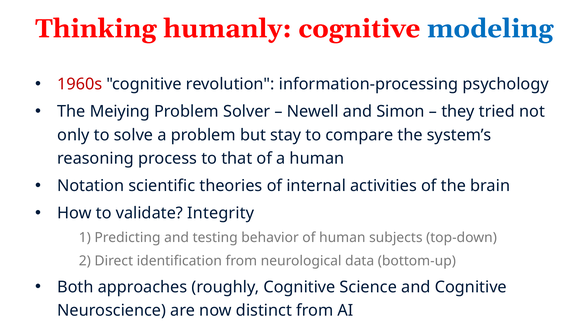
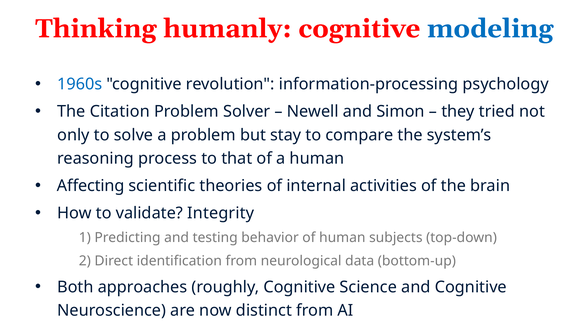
1960s colour: red -> blue
Meiying: Meiying -> Citation
Notation: Notation -> Affecting
